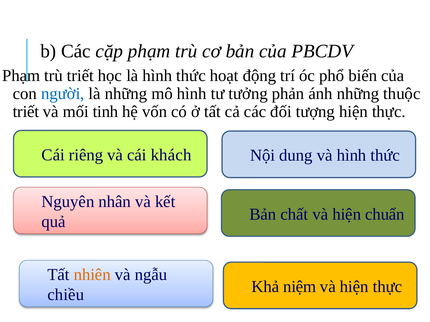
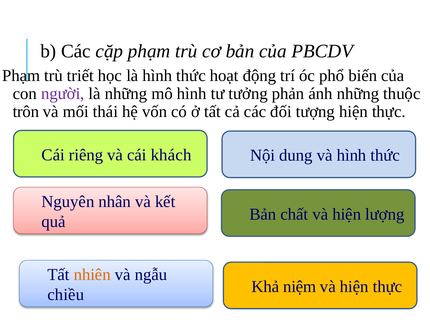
người colour: blue -> purple
triết at (26, 112): triết -> trôn
tinh: tinh -> thái
chuẩn: chuẩn -> lượng
